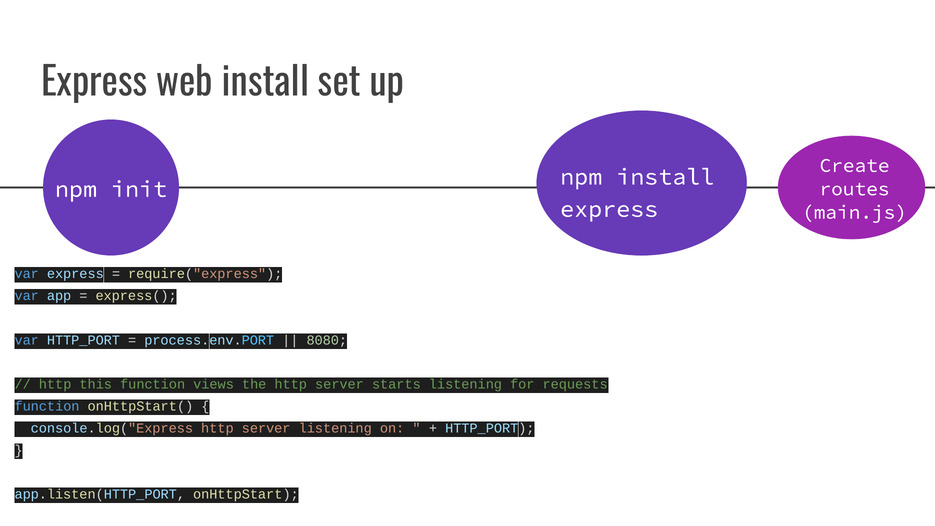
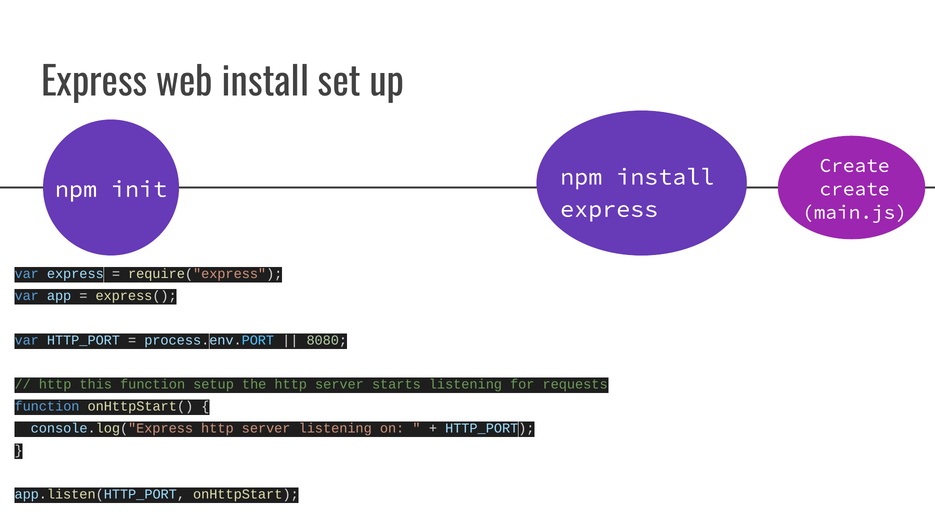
routes at (855, 189): routes -> create
views: views -> setup
